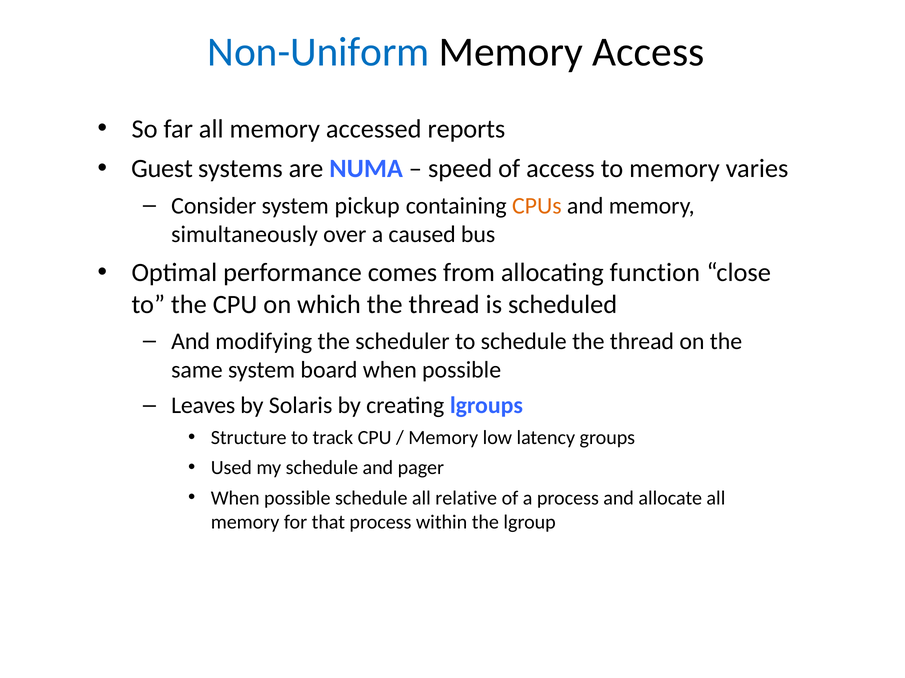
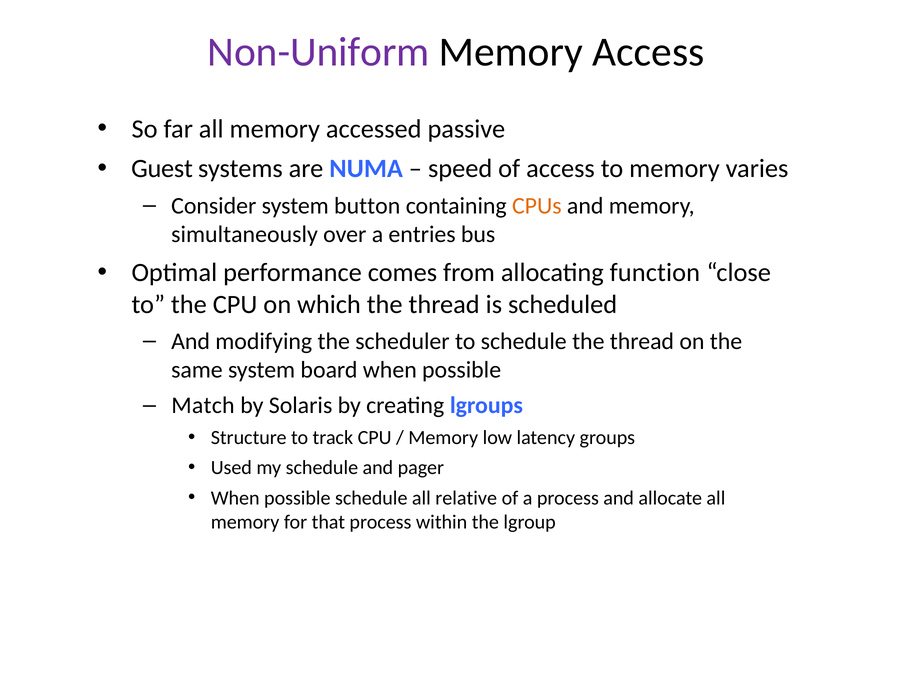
Non-Uniform colour: blue -> purple
reports: reports -> passive
pickup: pickup -> button
caused: caused -> entries
Leaves: Leaves -> Match
